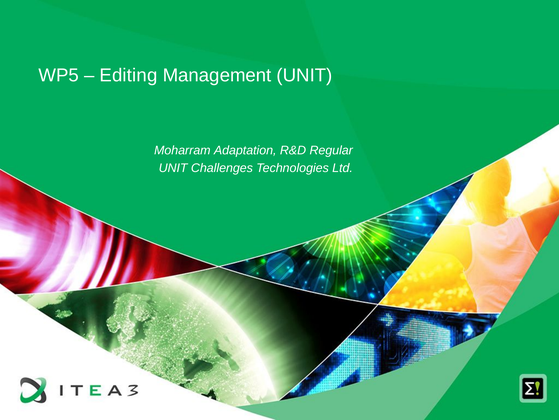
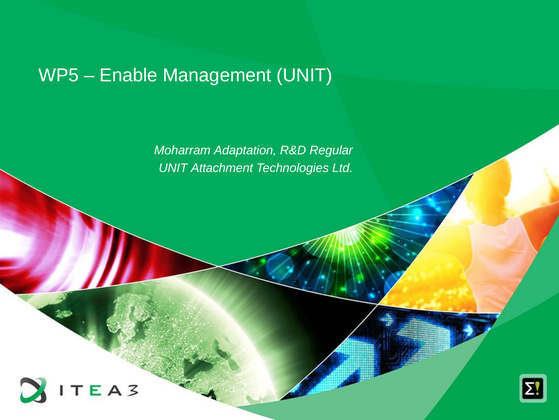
Editing: Editing -> Enable
Challenges: Challenges -> Attachment
